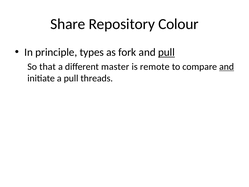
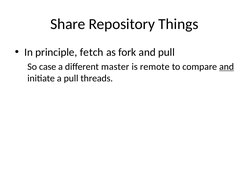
Colour: Colour -> Things
types: types -> fetch
pull at (166, 52) underline: present -> none
that: that -> case
